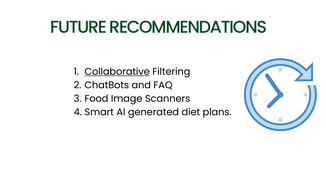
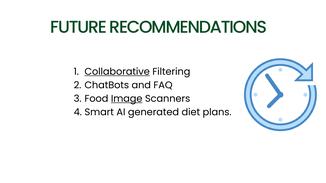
Image underline: none -> present
